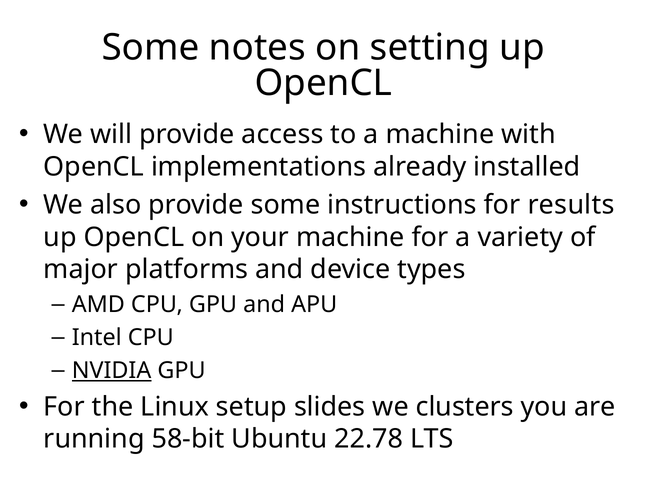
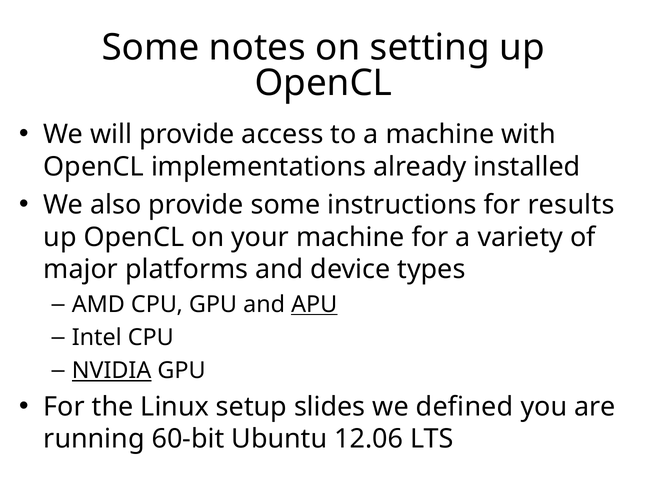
APU underline: none -> present
clusters: clusters -> defined
58-bit: 58-bit -> 60-bit
22.78: 22.78 -> 12.06
